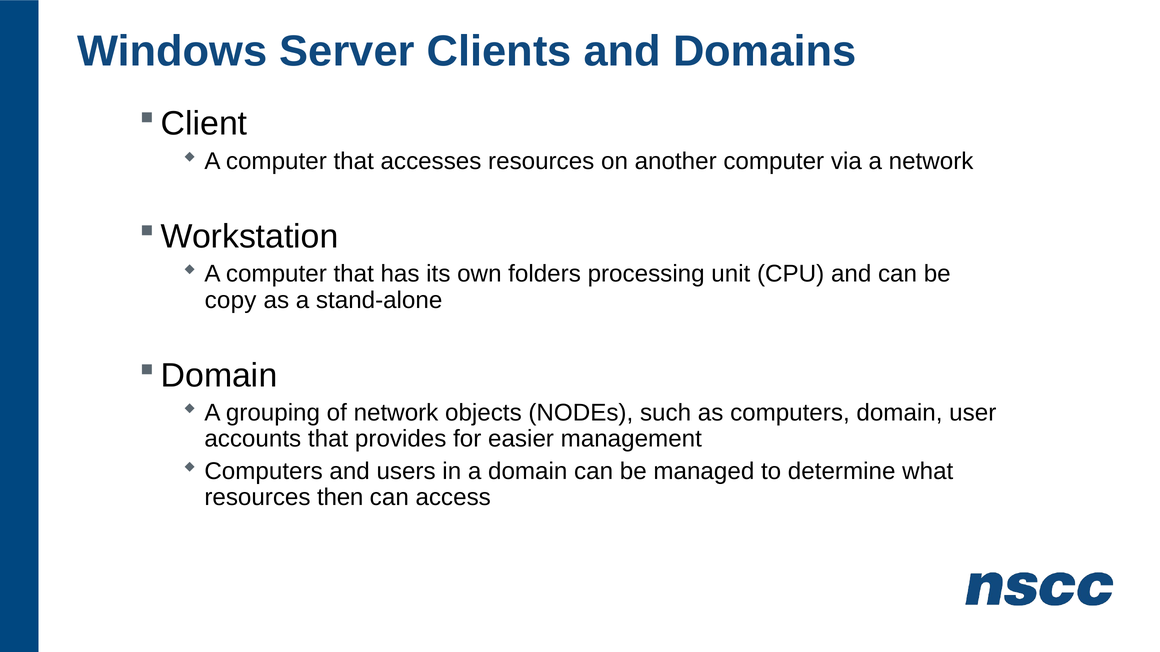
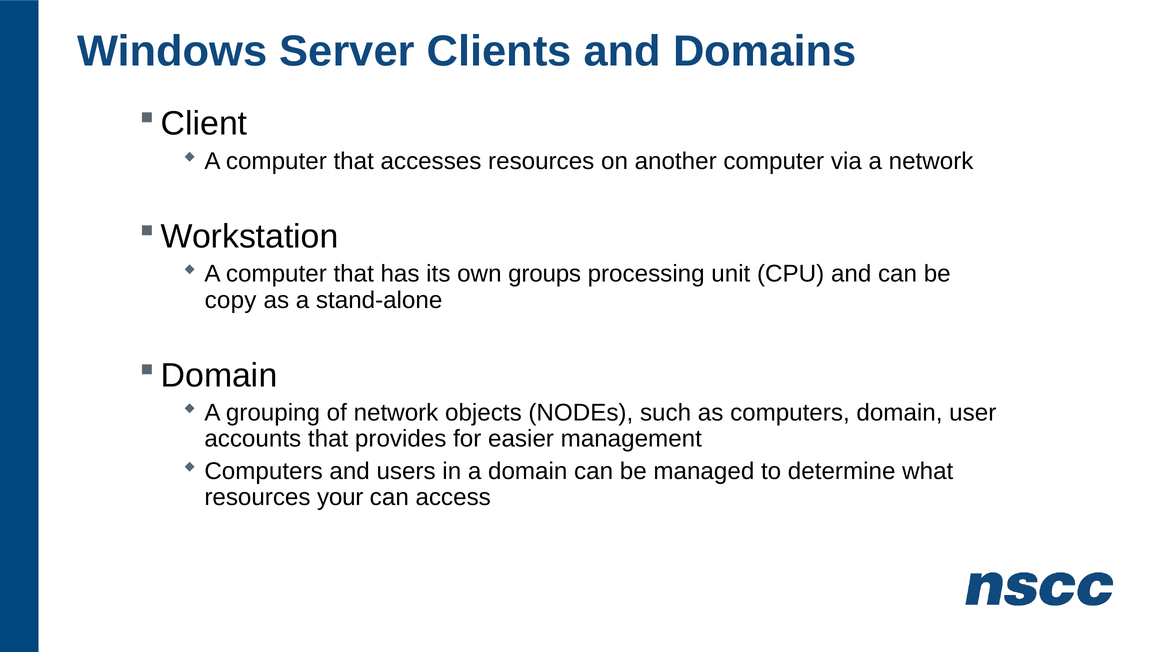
folders: folders -> groups
then: then -> your
